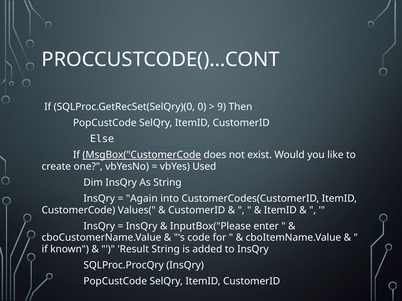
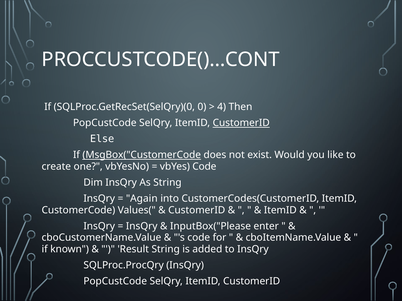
9: 9 -> 4
CustomerID at (241, 123) underline: none -> present
vbYes Used: Used -> Code
